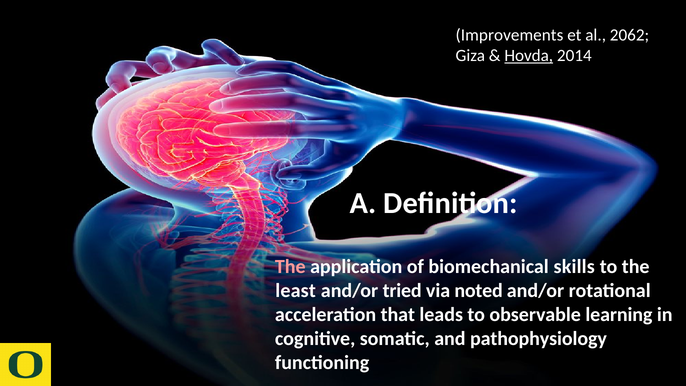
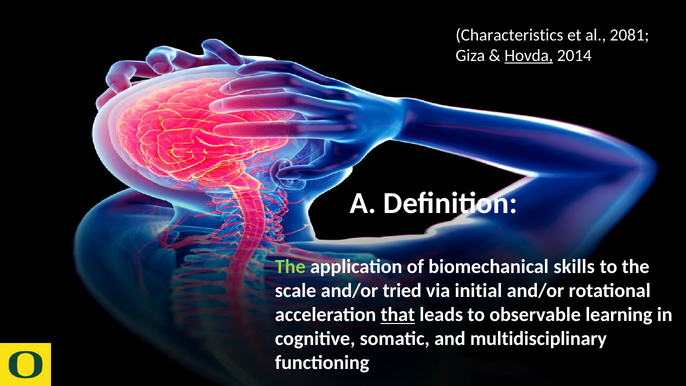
Improvements: Improvements -> Characteristics
2062: 2062 -> 2081
The at (290, 267) colour: pink -> light green
least: least -> scale
noted: noted -> initial
that underline: none -> present
pathophysiology: pathophysiology -> multidisciplinary
